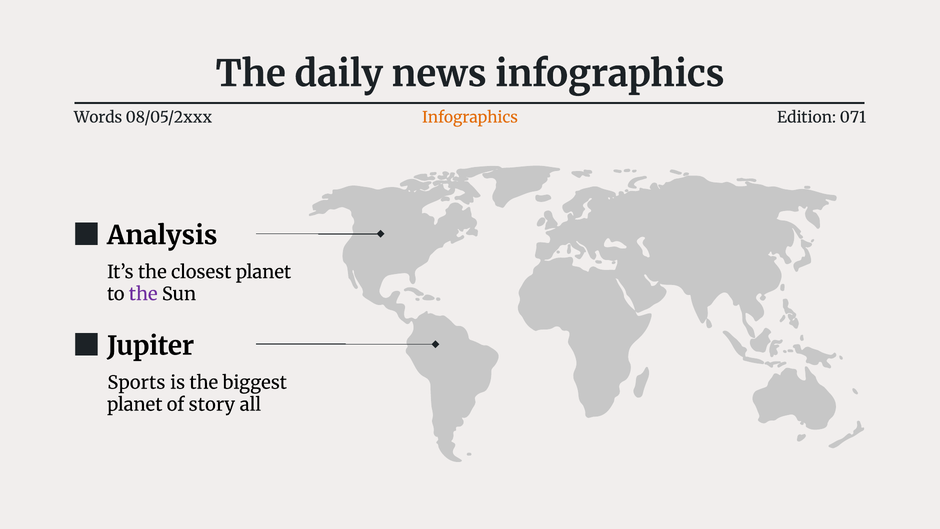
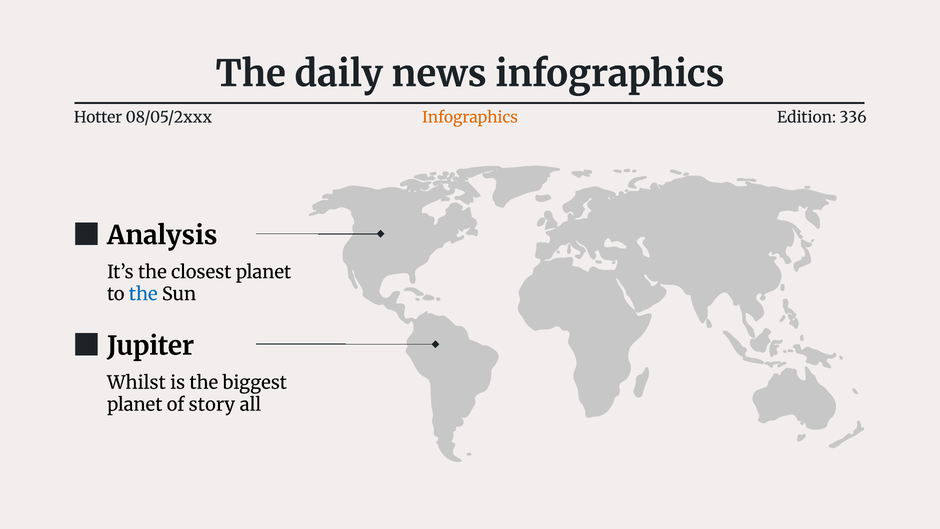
Words: Words -> Hotter
071: 071 -> 336
the at (143, 294) colour: purple -> blue
Sports: Sports -> Whilst
